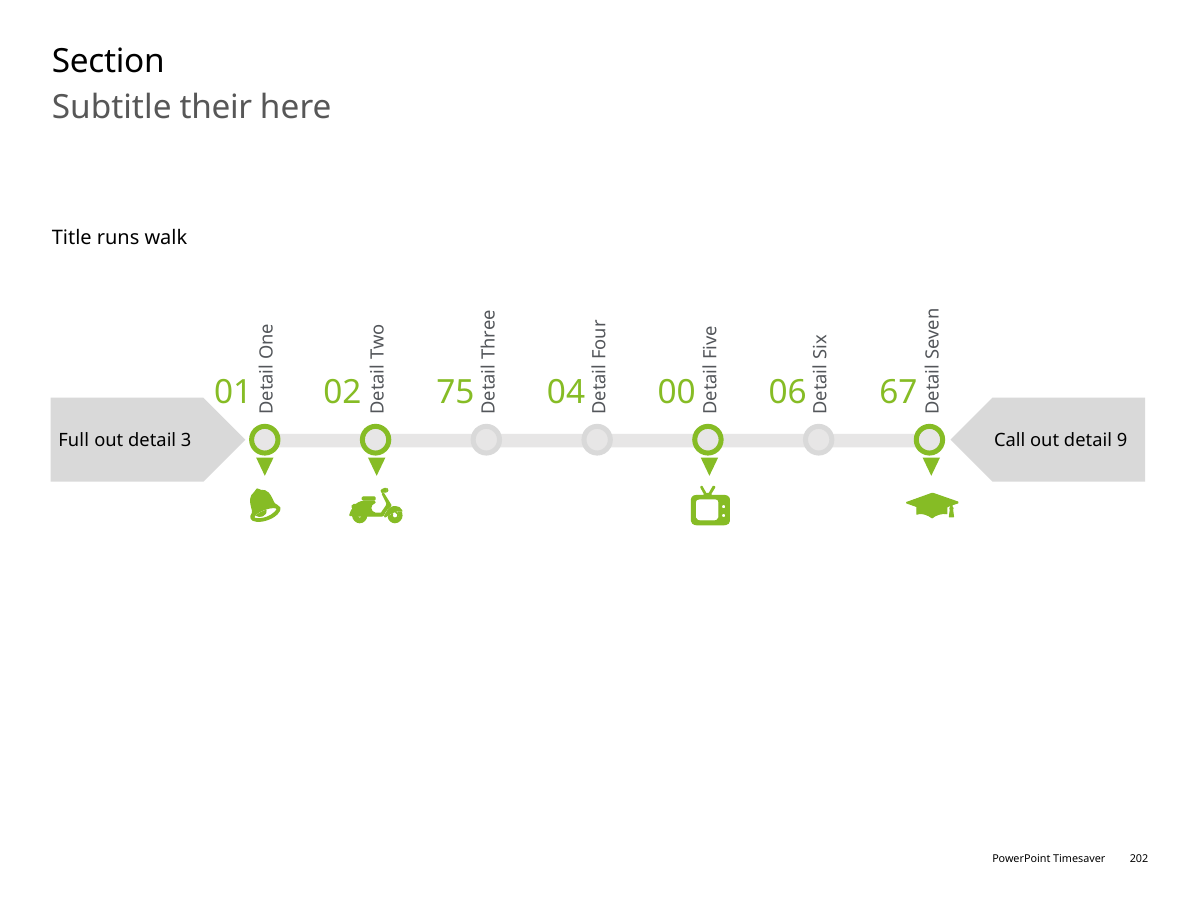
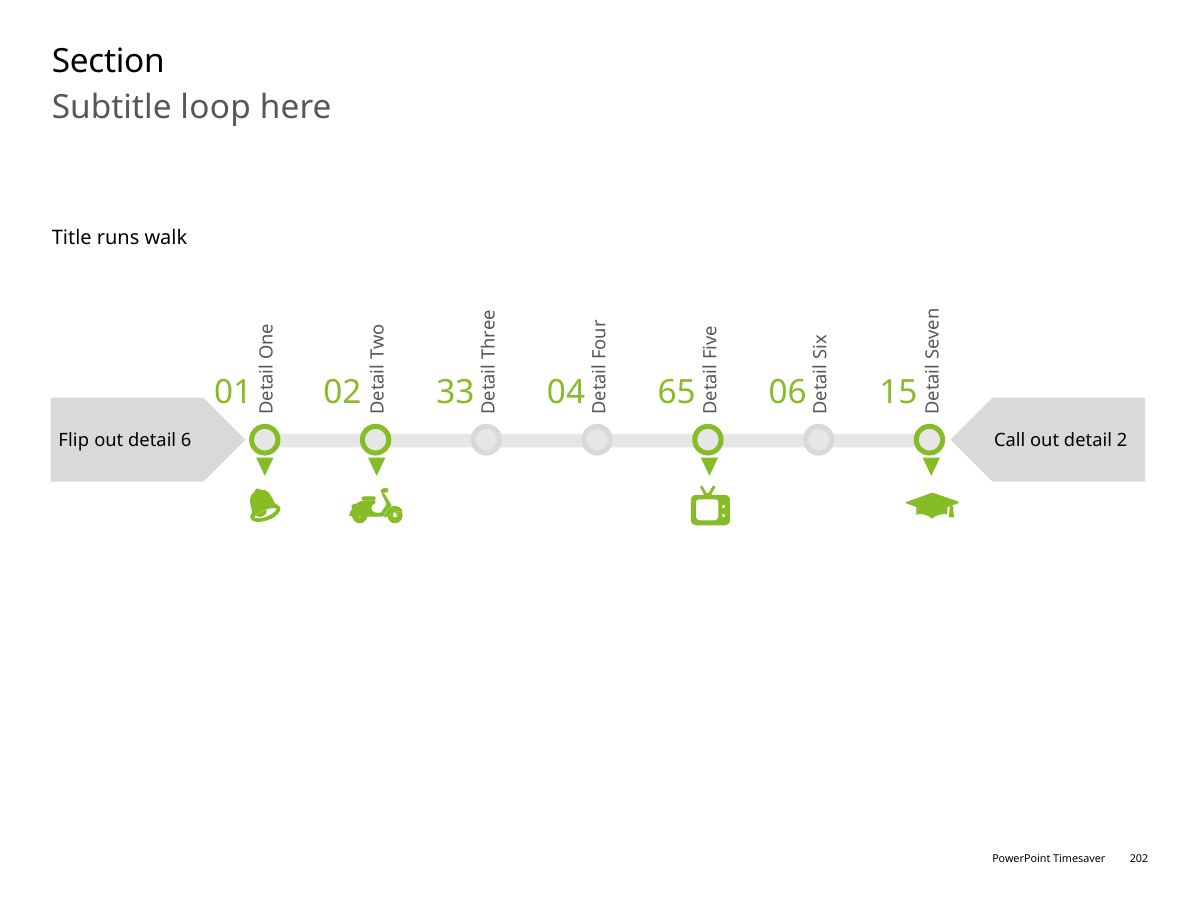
their: their -> loop
75: 75 -> 33
00: 00 -> 65
67: 67 -> 15
Full: Full -> Flip
3: 3 -> 6
9: 9 -> 2
